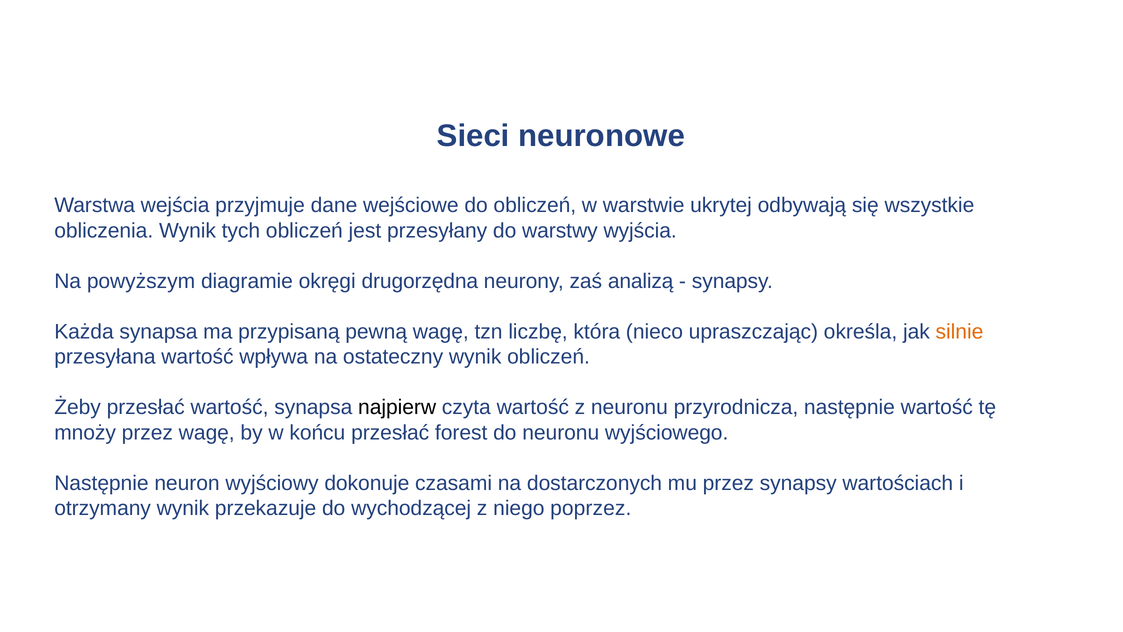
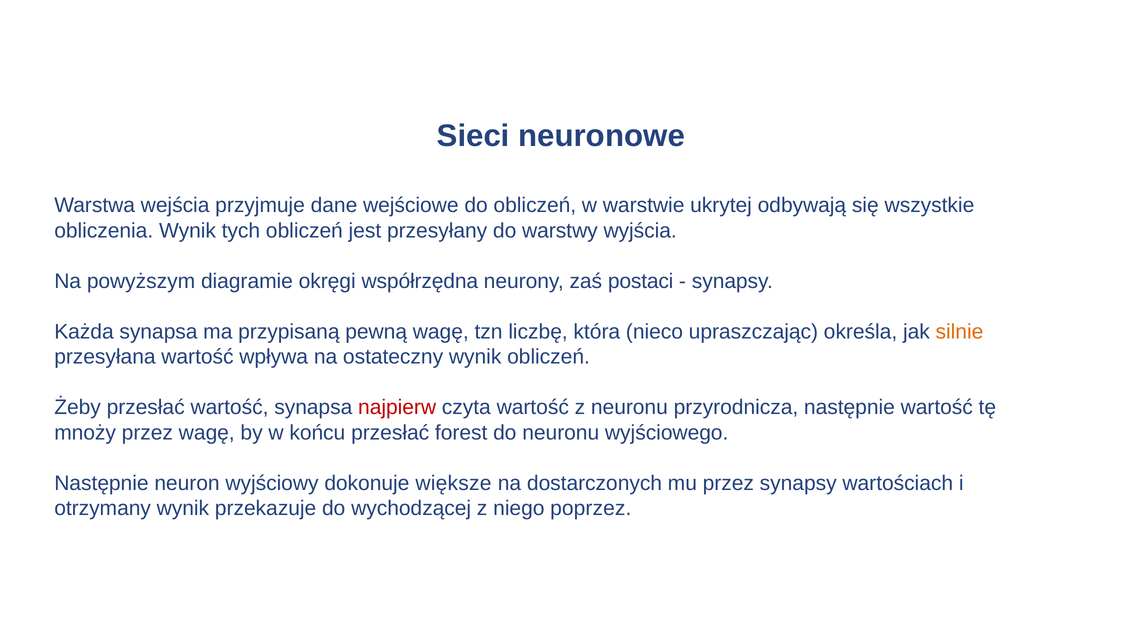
drugorzędna: drugorzędna -> współrzędna
analizą: analizą -> postaci
najpierw colour: black -> red
czasami: czasami -> większe
